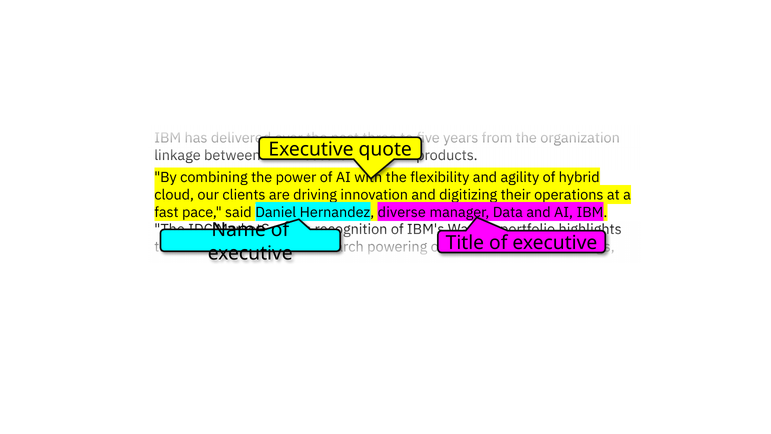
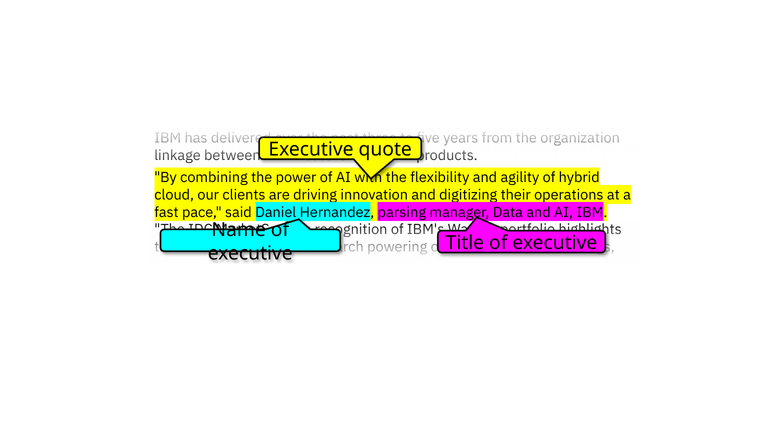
diverse: diverse -> parsing
